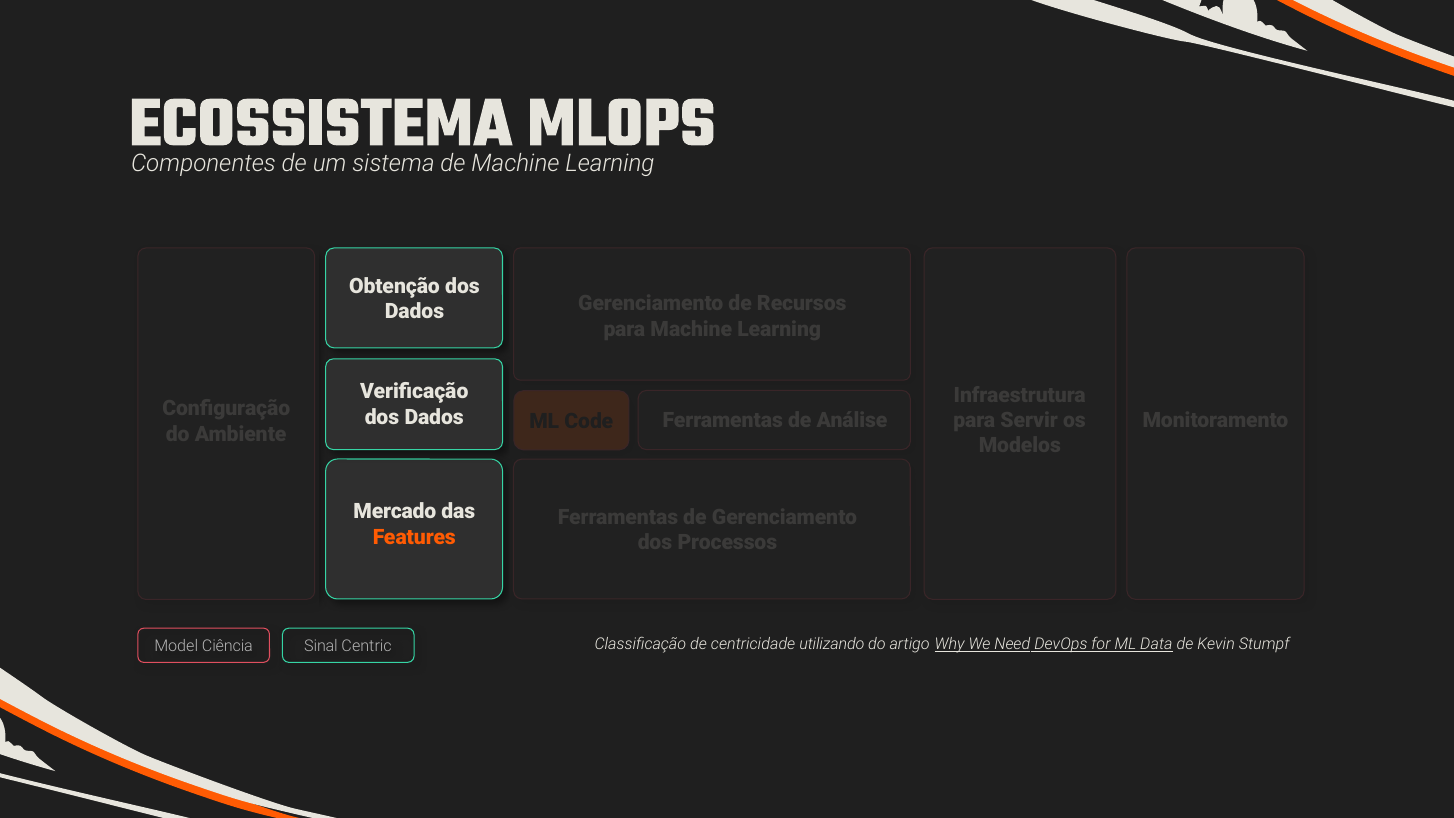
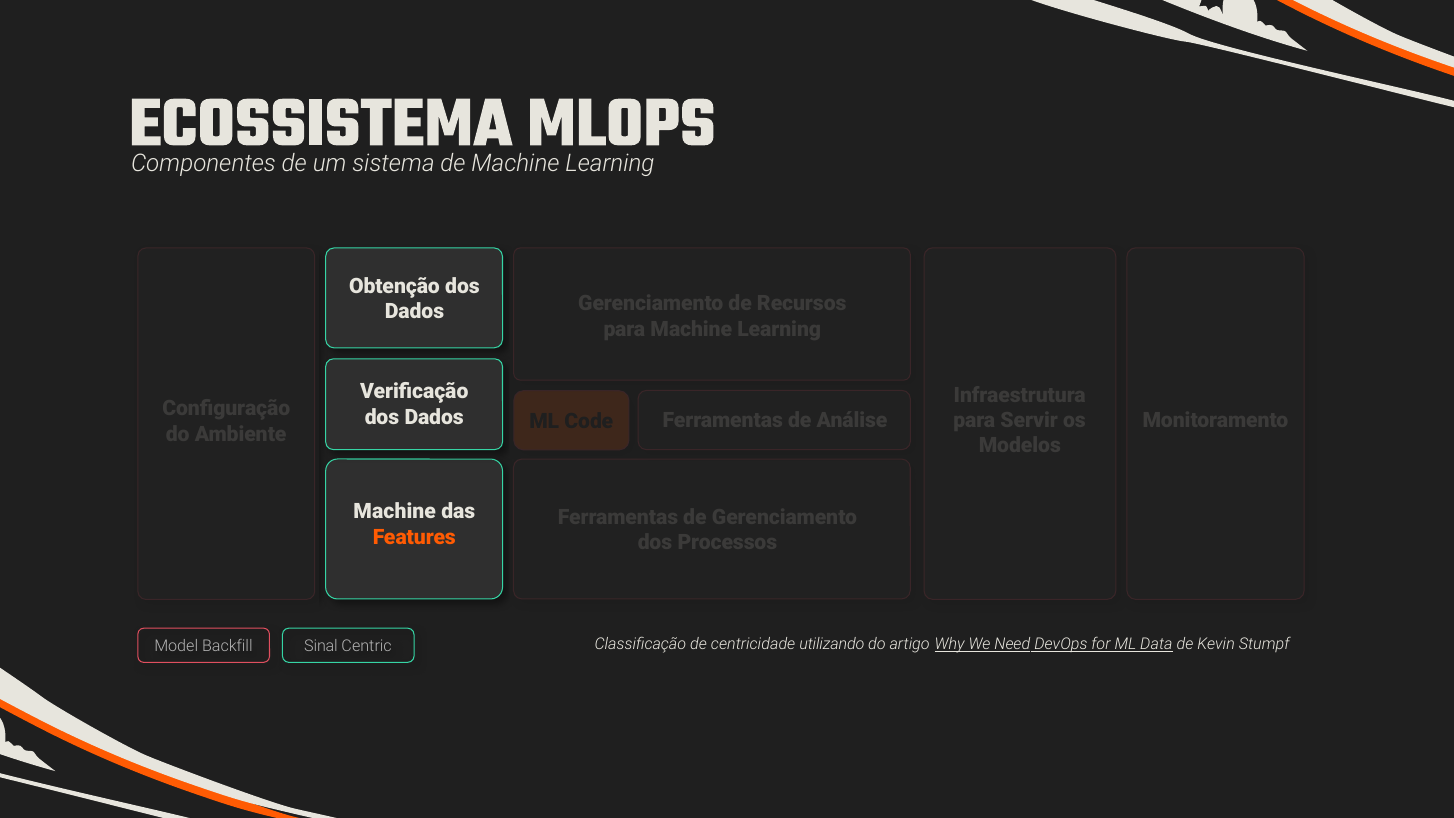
Mercado at (395, 512): Mercado -> Machine
Ciência: Ciência -> Backfill
